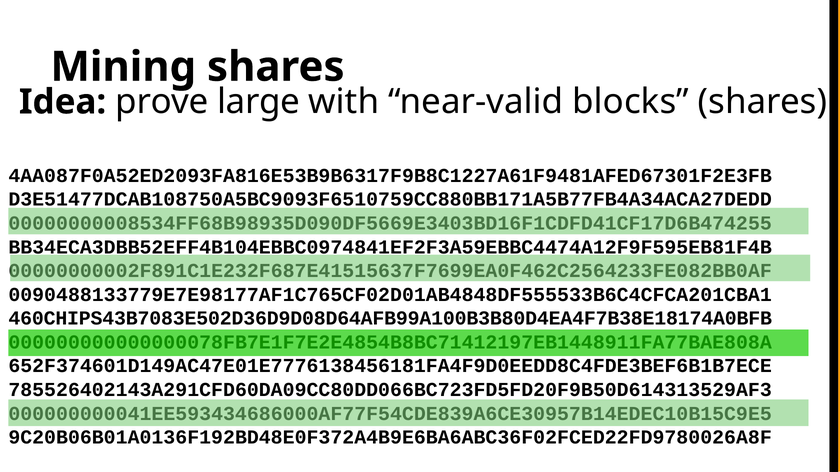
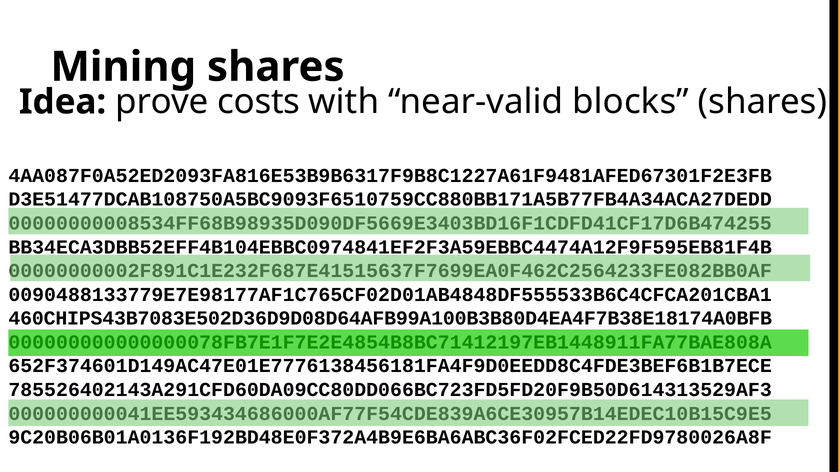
large: large -> costs
